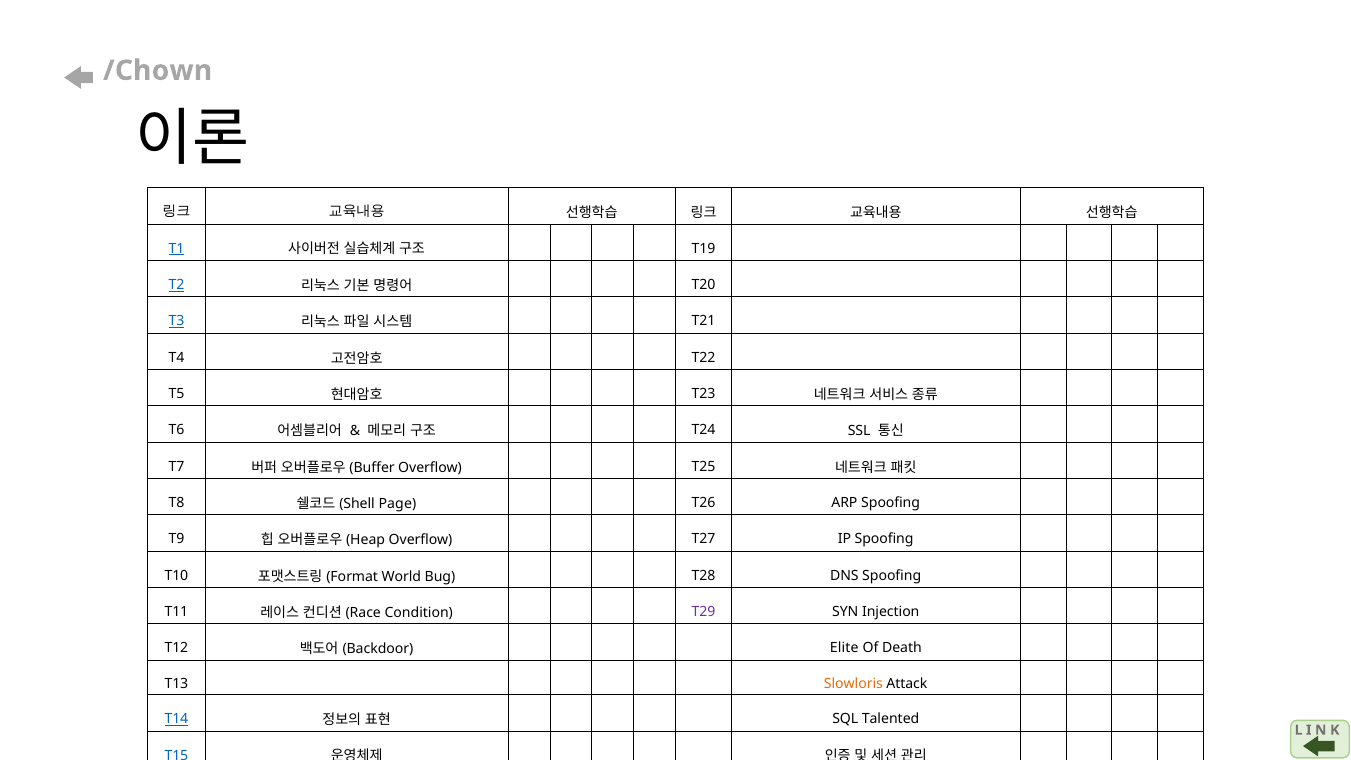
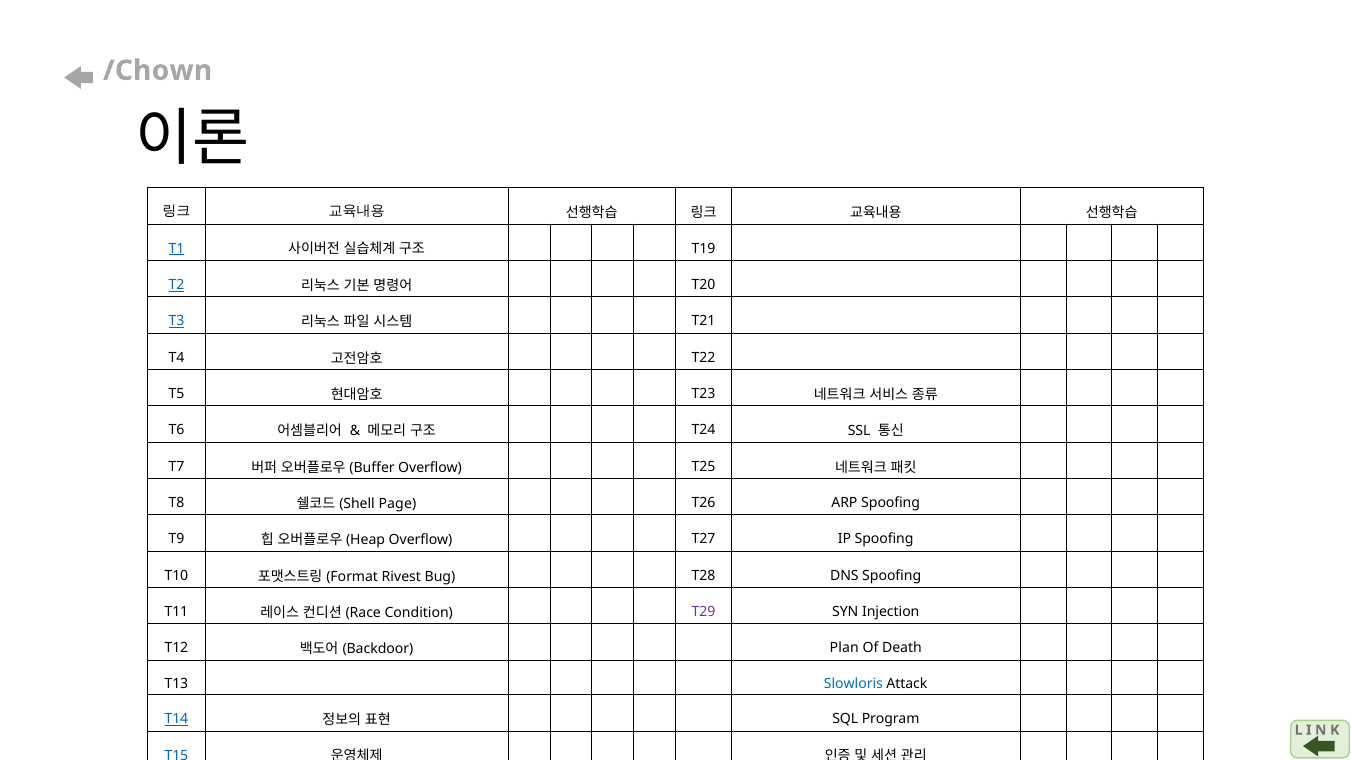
World: World -> Rivest
Elite: Elite -> Plan
Slowloris colour: orange -> blue
Talented: Talented -> Program
